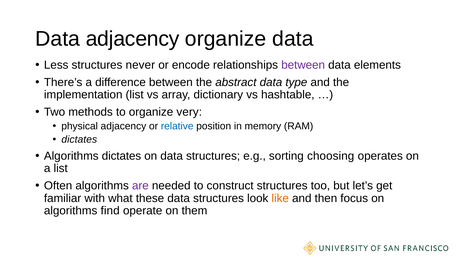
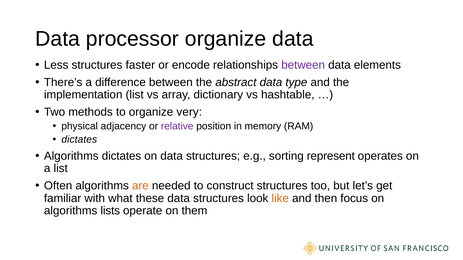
Data adjacency: adjacency -> processor
never: never -> faster
relative colour: blue -> purple
choosing: choosing -> represent
are colour: purple -> orange
find: find -> lists
